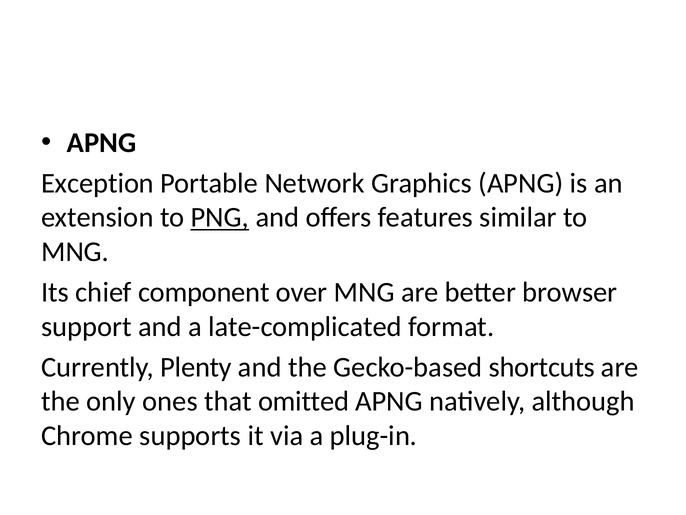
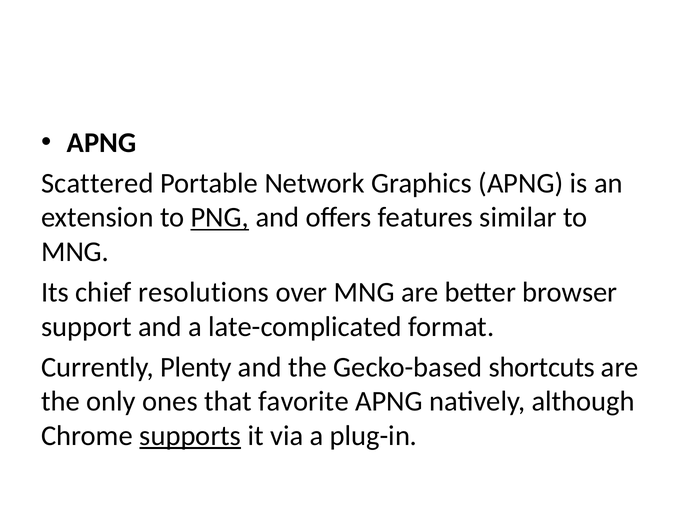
Exception: Exception -> Scattered
component: component -> resolutions
omitted: omitted -> favorite
supports underline: none -> present
